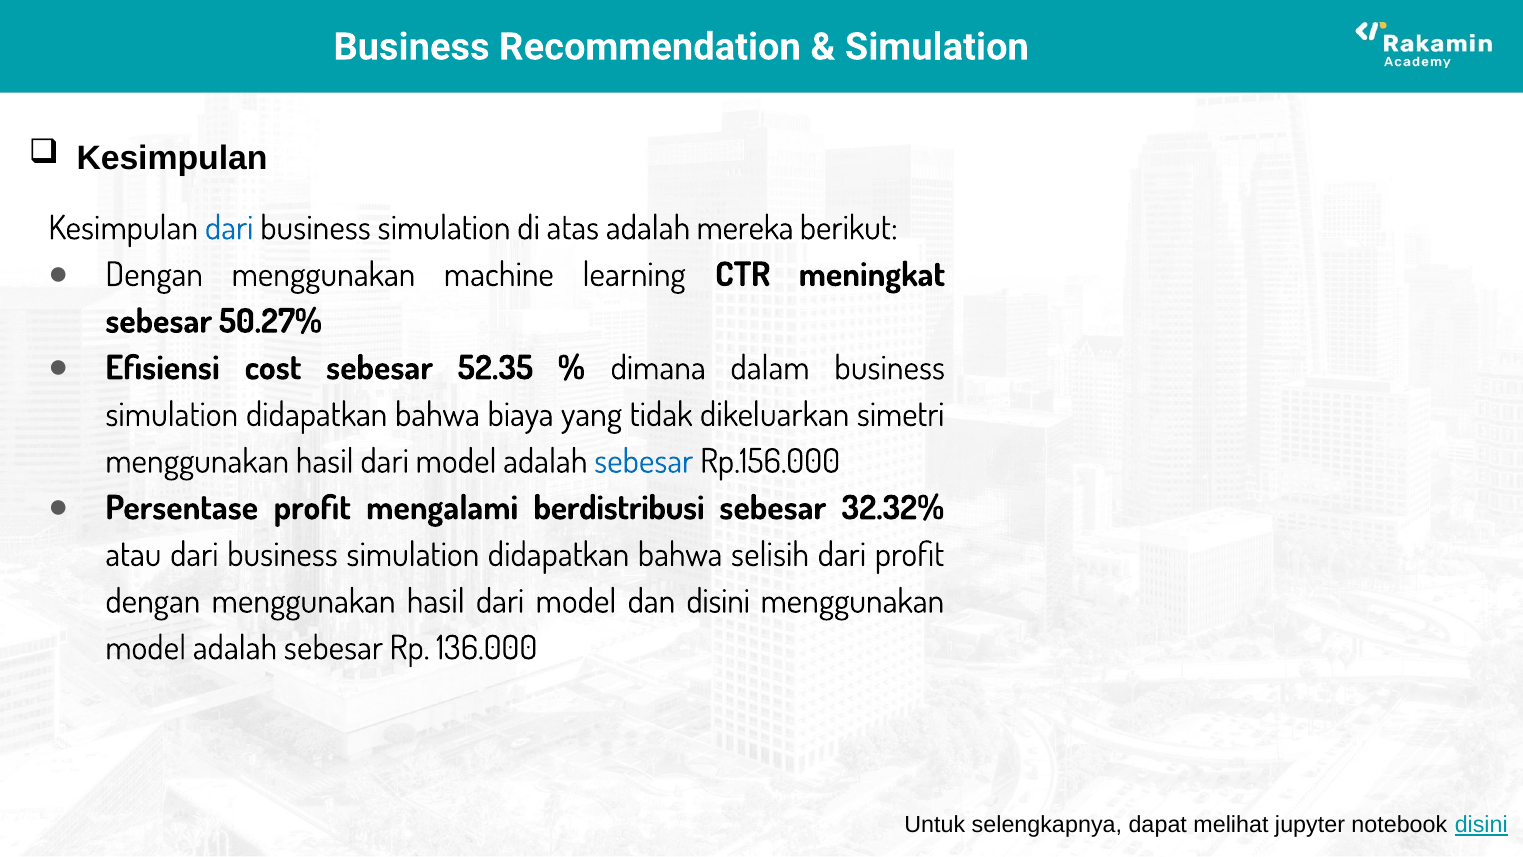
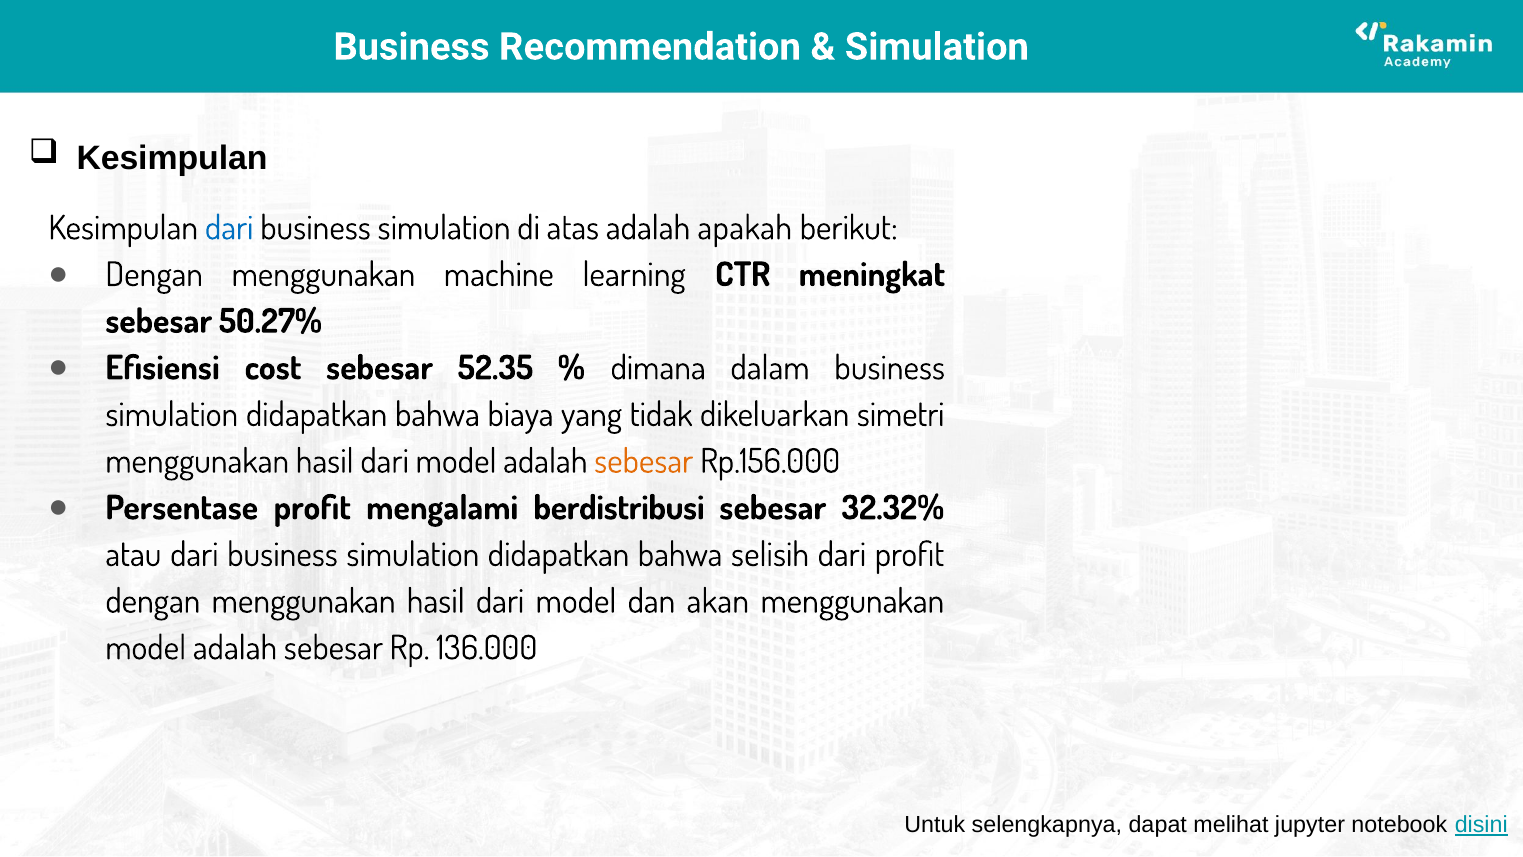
mereka: mereka -> apakah
sebesar at (644, 461) colour: blue -> orange
dan disini: disini -> akan
